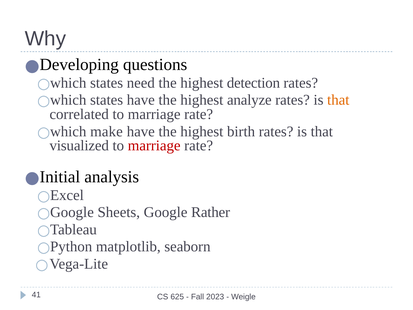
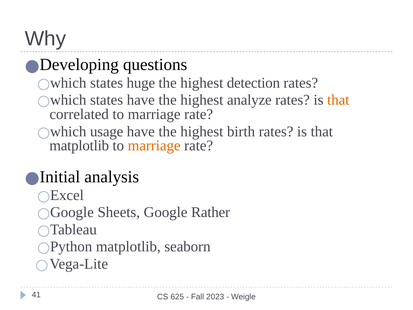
need: need -> huge
make: make -> usage
visualized at (79, 146): visualized -> matplotlib
marriage at (154, 146) colour: red -> orange
